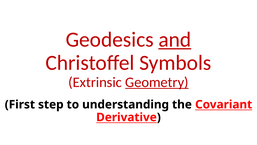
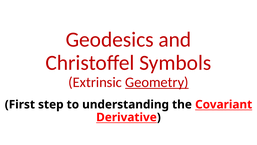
and underline: present -> none
